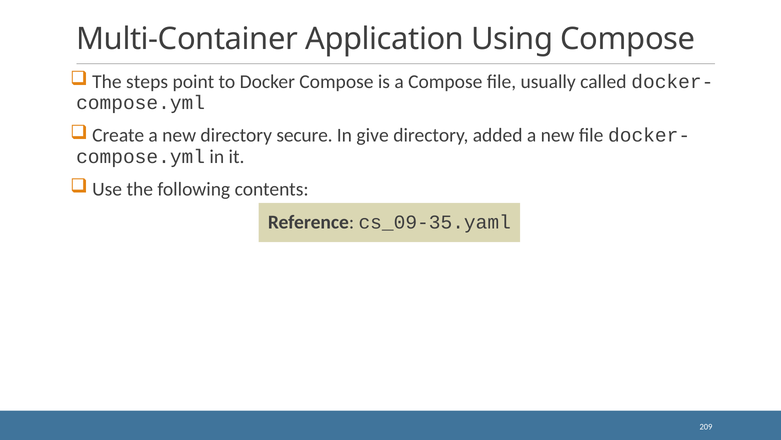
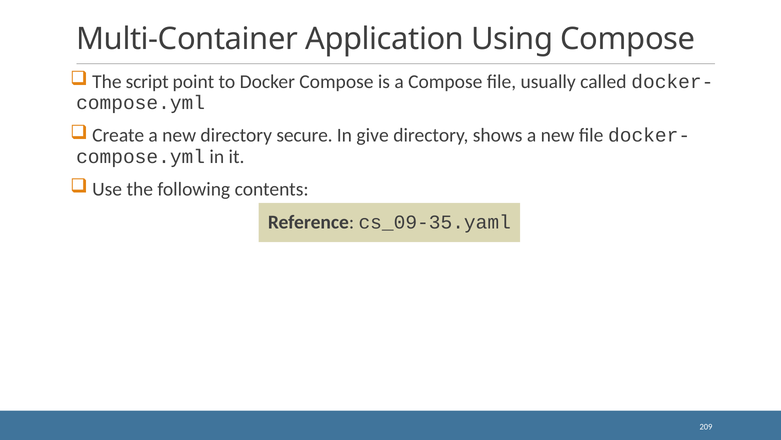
steps: steps -> script
added: added -> shows
